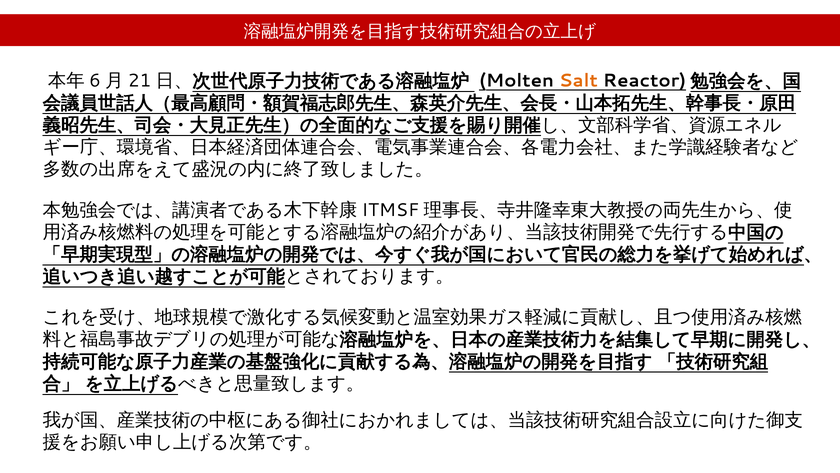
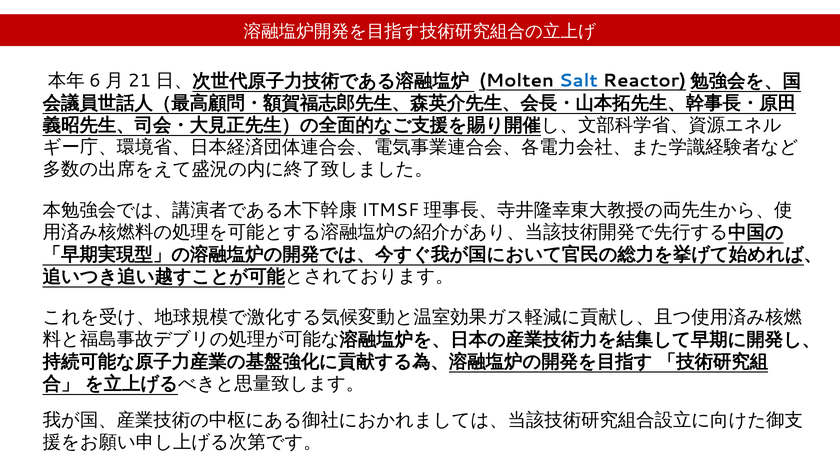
Salt colour: orange -> blue
